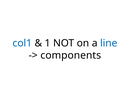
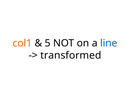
col1 colour: blue -> orange
1: 1 -> 5
components: components -> transformed
